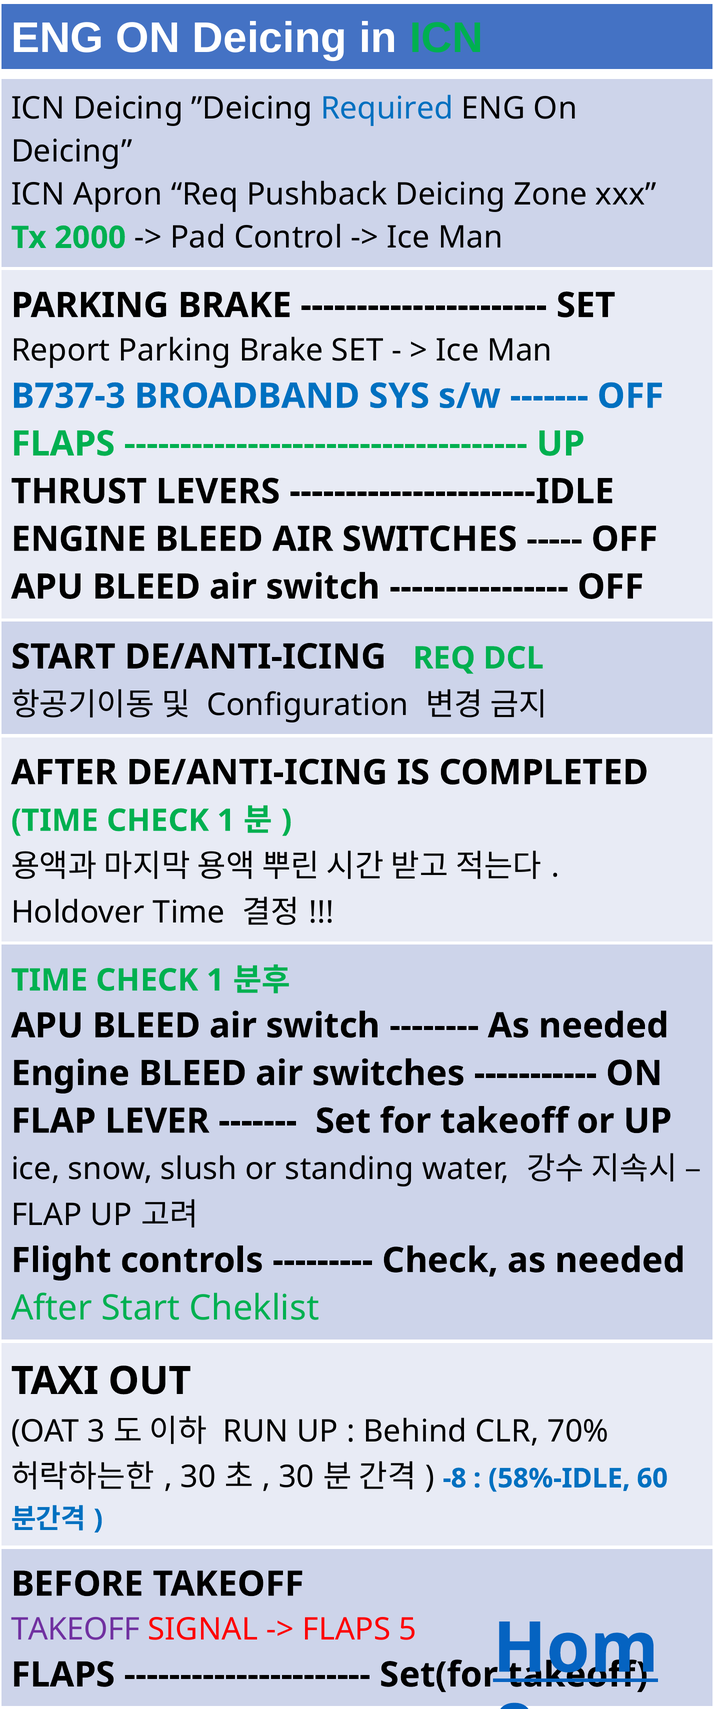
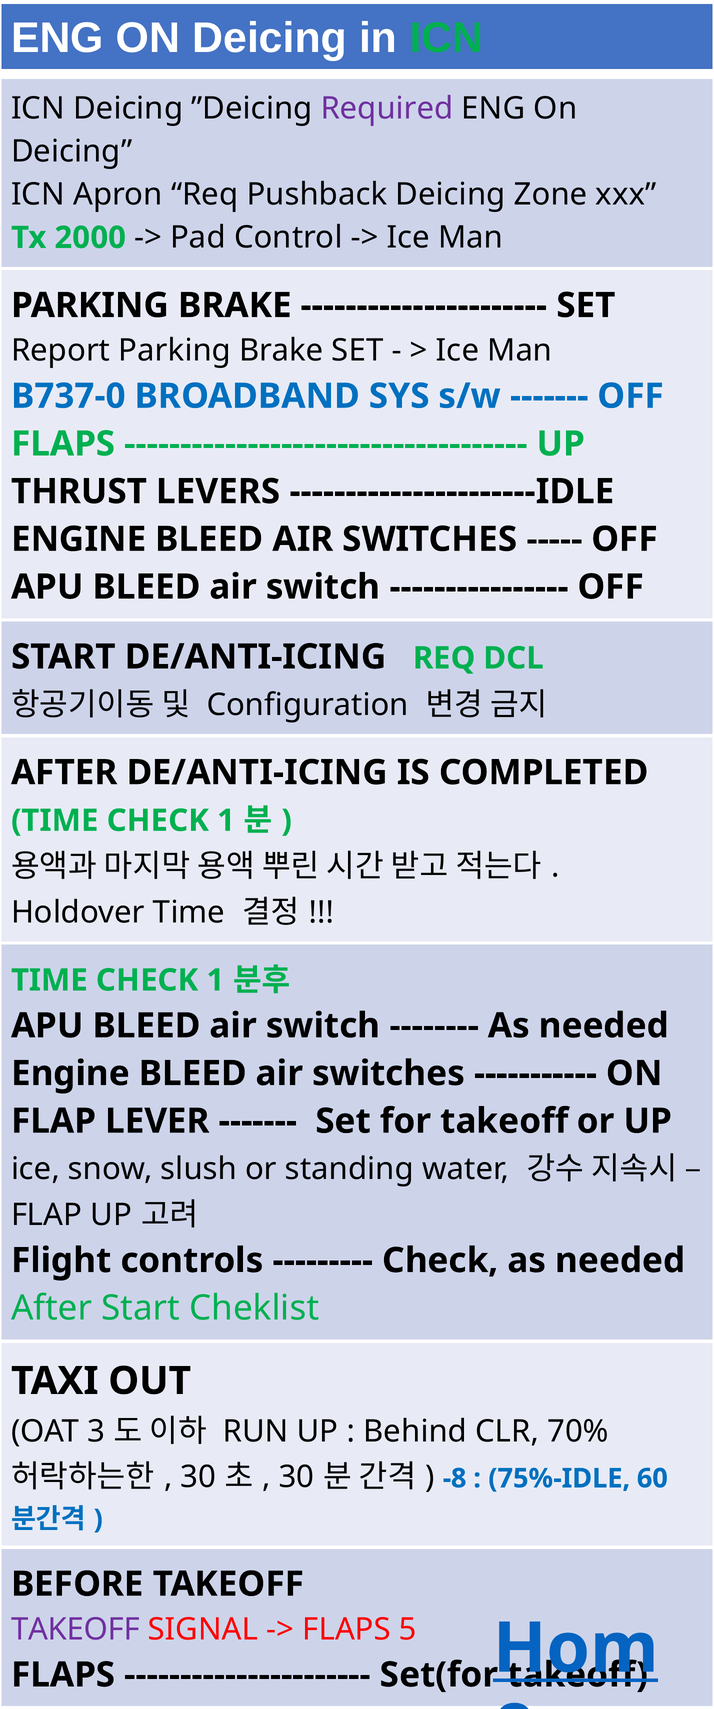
Required colour: blue -> purple
B737-3: B737-3 -> B737-0
58%-IDLE: 58%-IDLE -> 75%-IDLE
